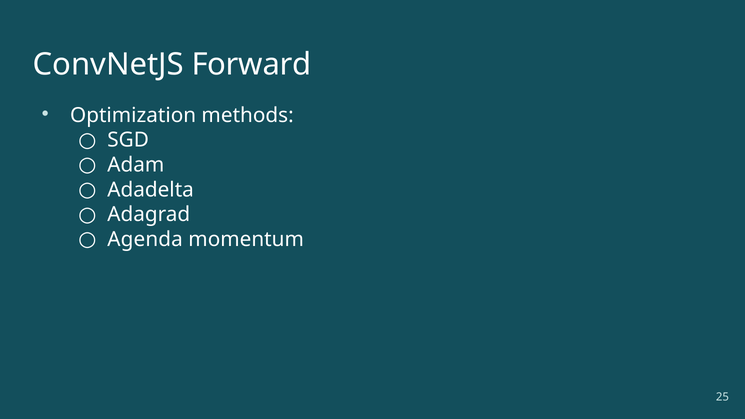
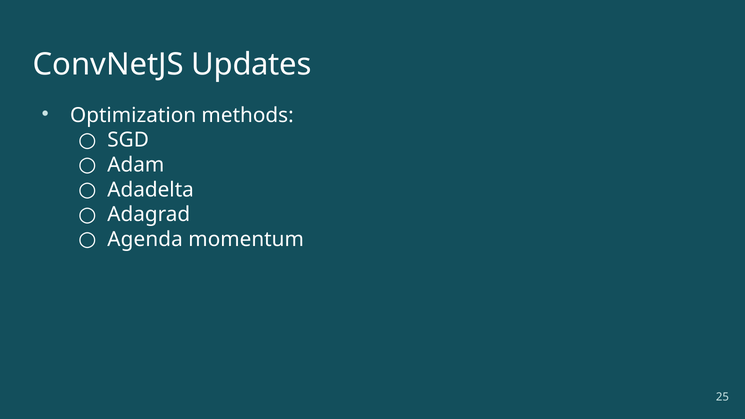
Forward: Forward -> Updates
